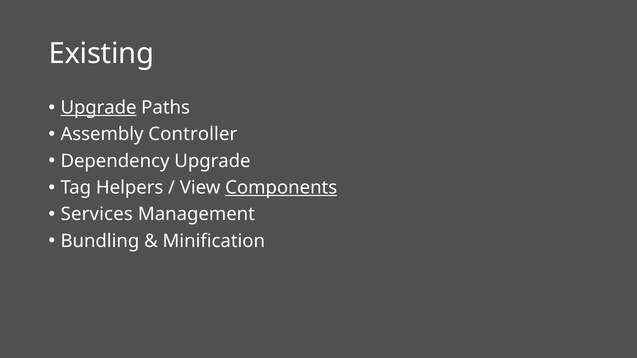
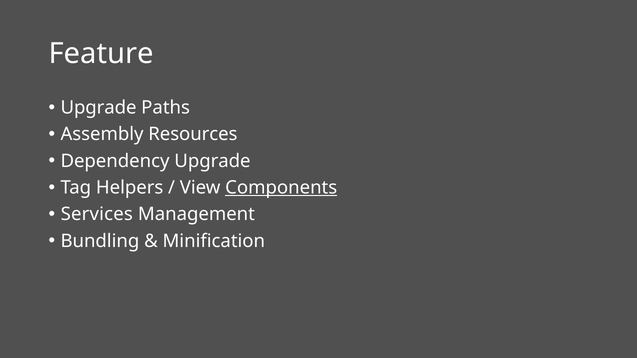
Existing: Existing -> Feature
Upgrade at (99, 108) underline: present -> none
Controller: Controller -> Resources
